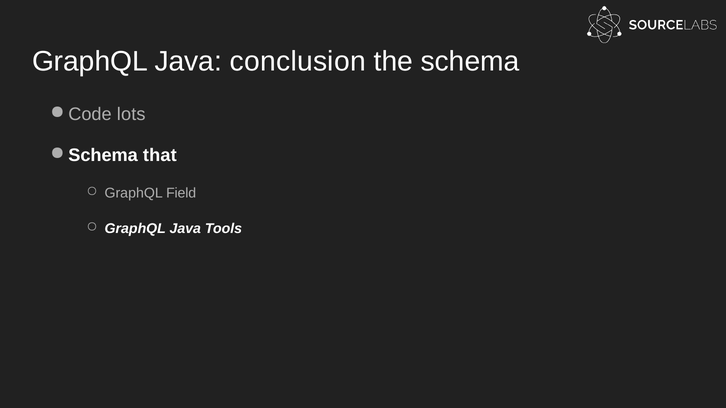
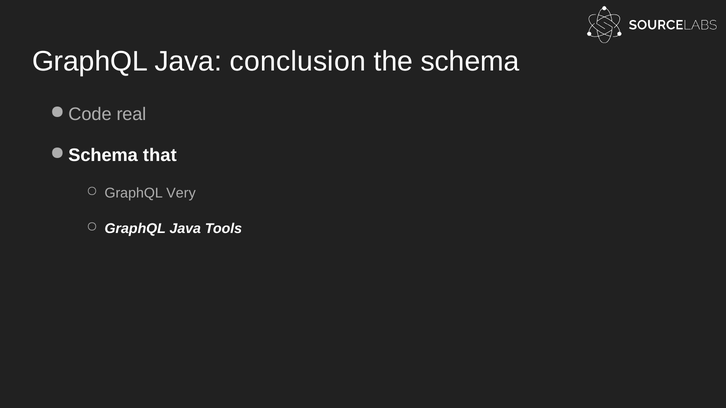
lots: lots -> real
Field: Field -> Very
